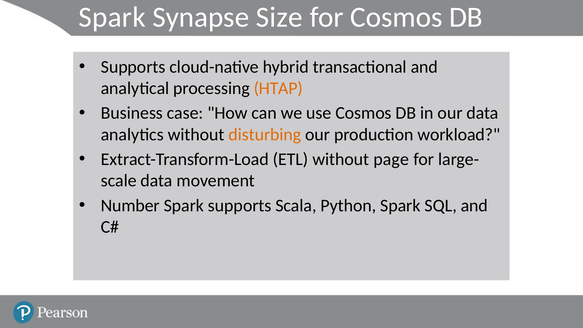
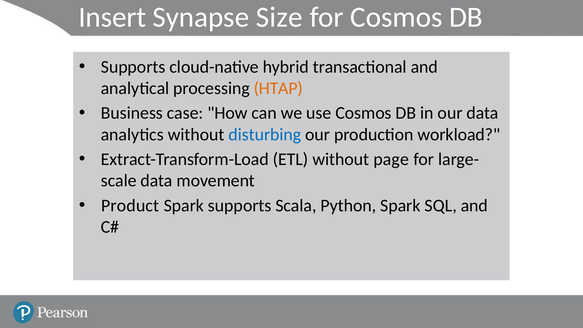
Spark at (112, 17): Spark -> Insert
disturbing colour: orange -> blue
Number: Number -> Product
